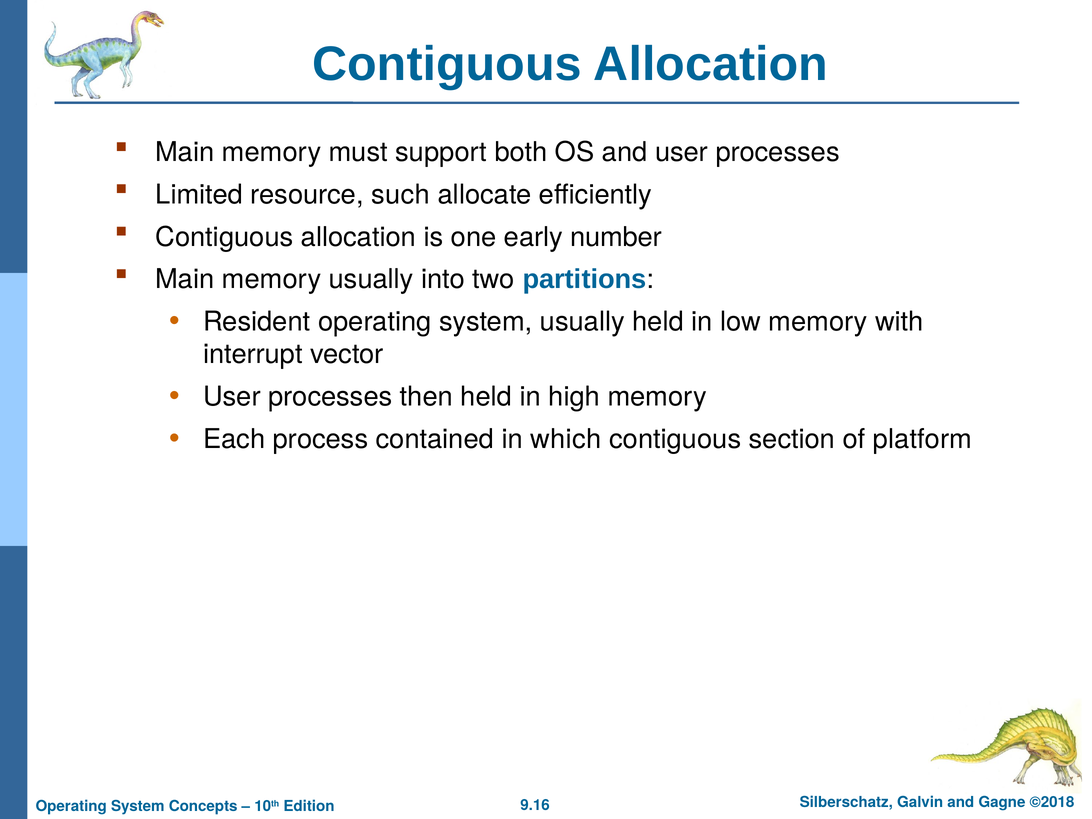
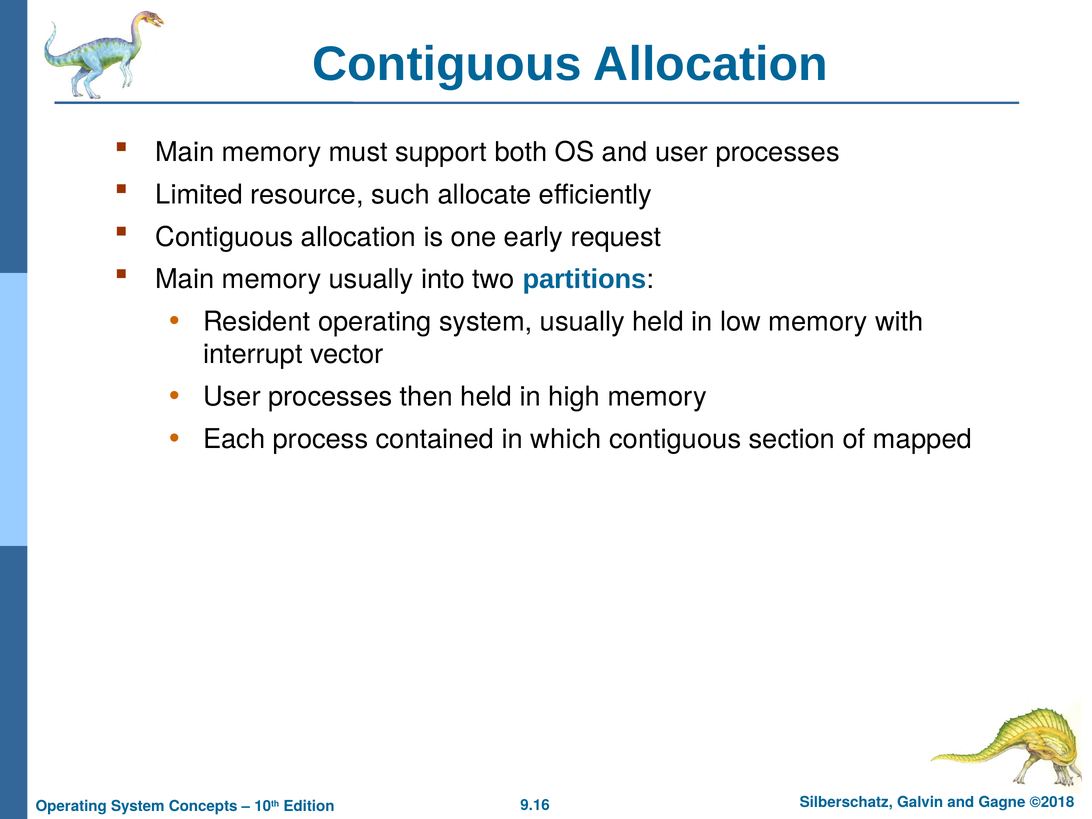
number: number -> request
platform: platform -> mapped
